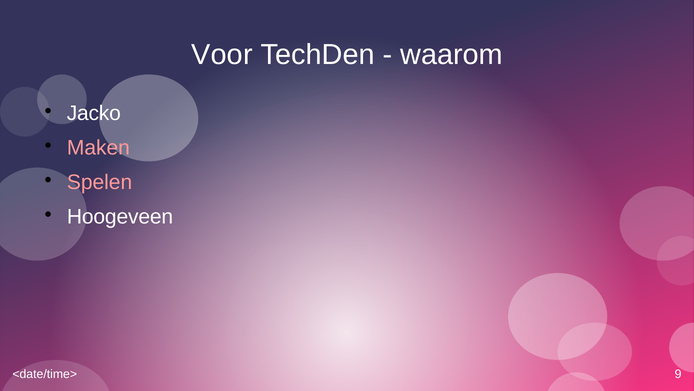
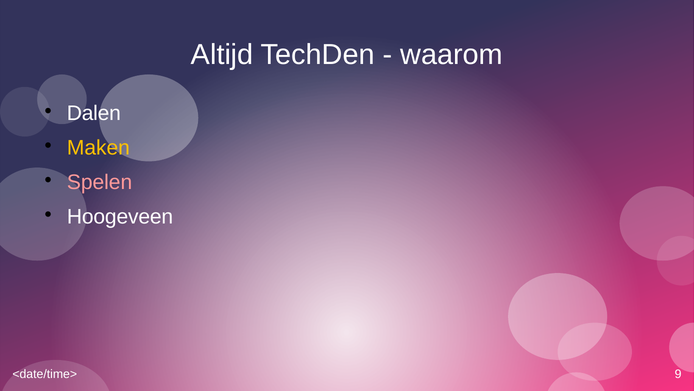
Voor: Voor -> Altijd
Jacko: Jacko -> Dalen
Maken colour: pink -> yellow
